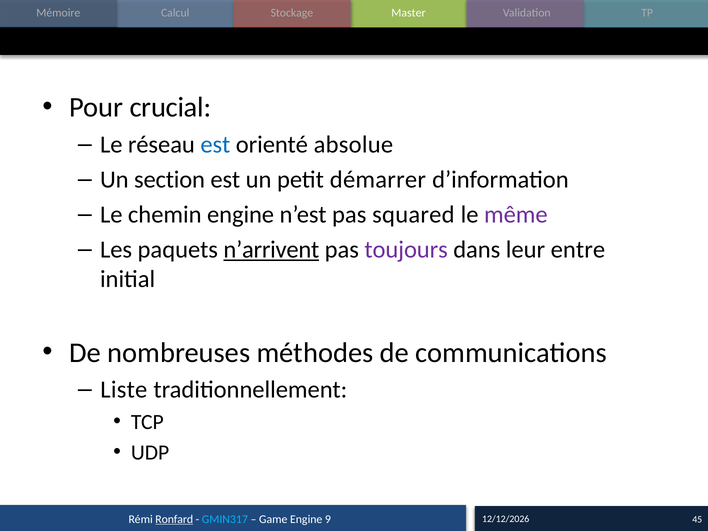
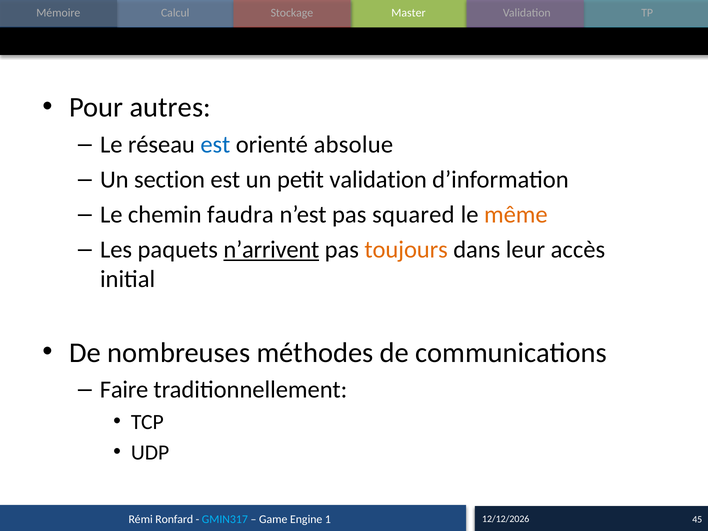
crucial: crucial -> autres
petit démarrer: démarrer -> validation
chemin engine: engine -> faudra
même colour: purple -> orange
toujours colour: purple -> orange
entre: entre -> accès
Liste: Liste -> Faire
Ronfard underline: present -> none
9: 9 -> 1
